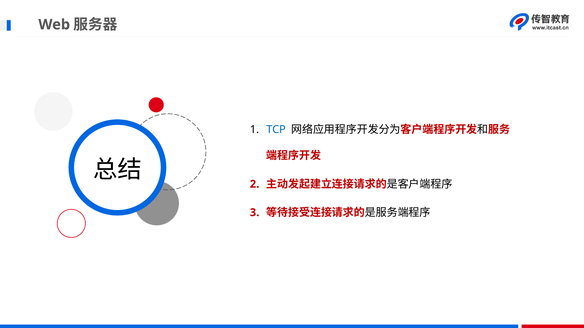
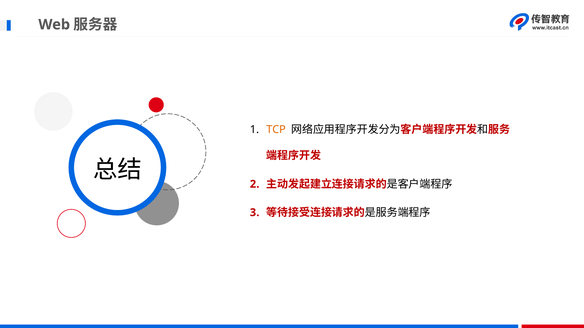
TCP colour: blue -> orange
